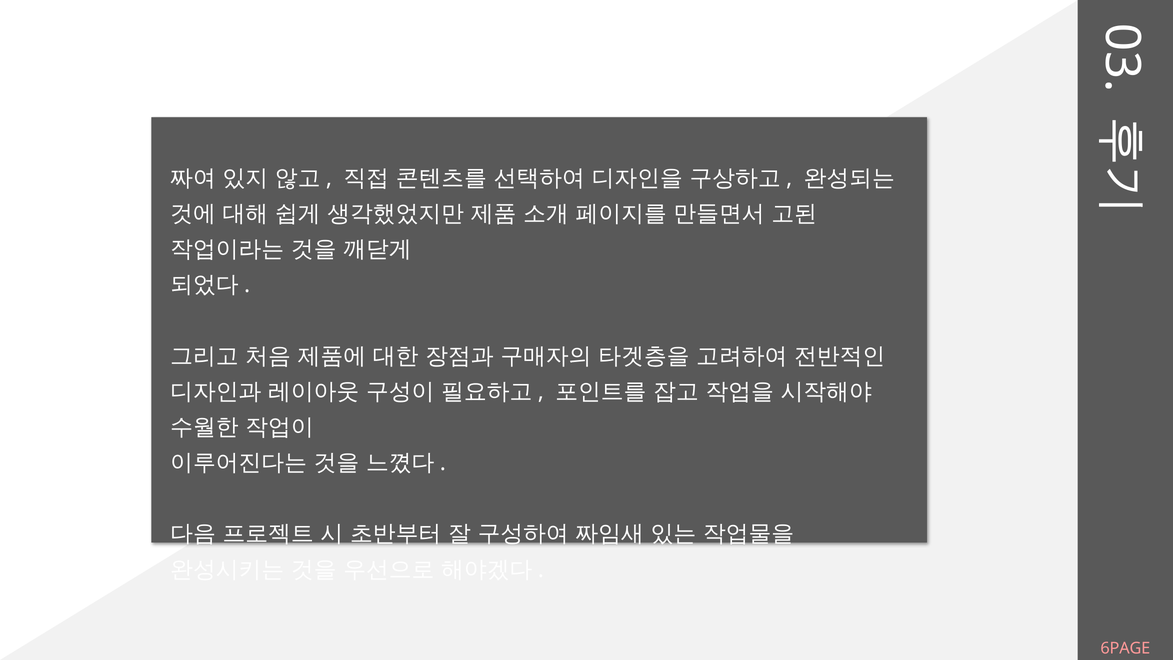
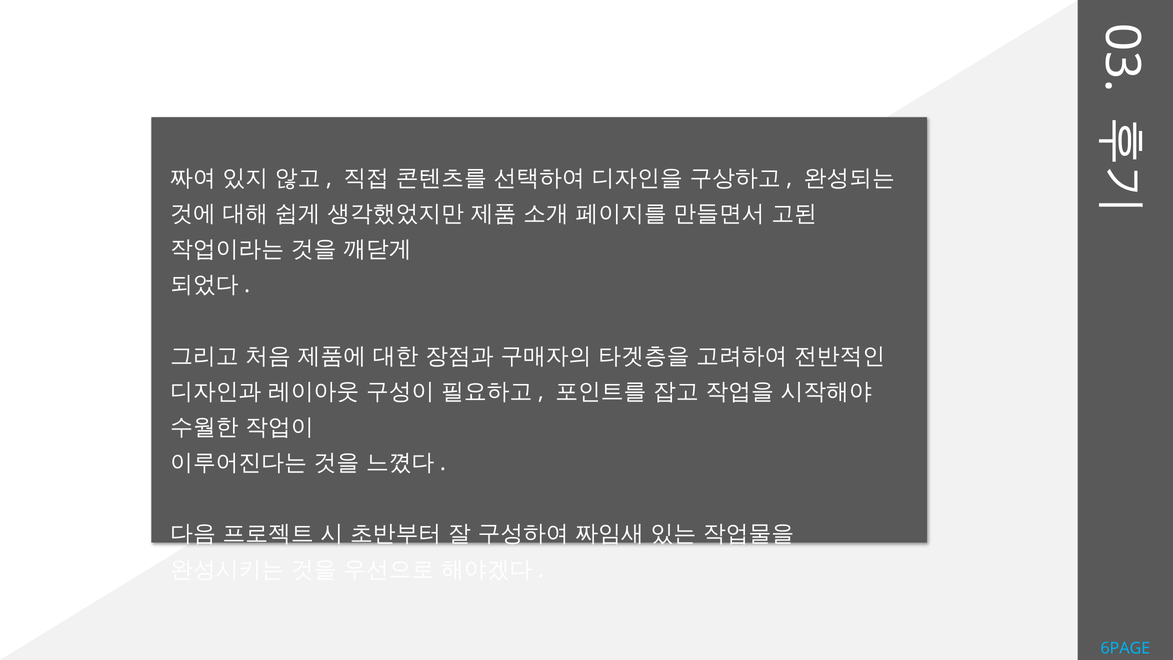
6PAGE colour: pink -> light blue
